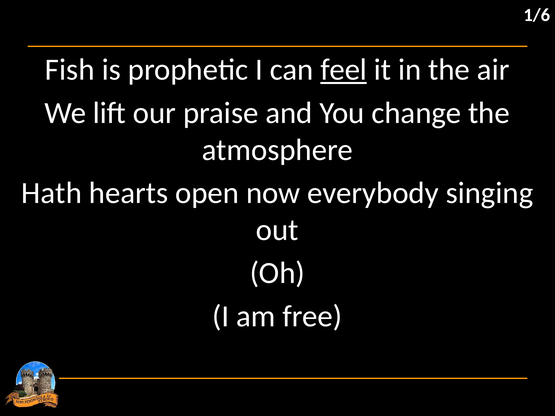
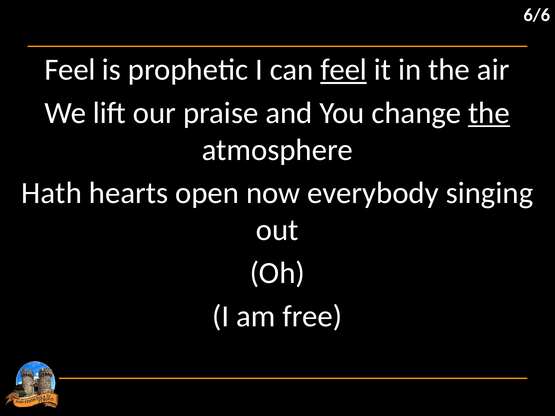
1/6: 1/6 -> 6/6
Fish at (70, 70): Fish -> Feel
the at (489, 113) underline: none -> present
